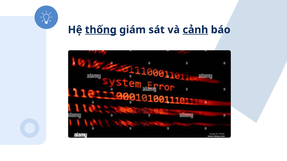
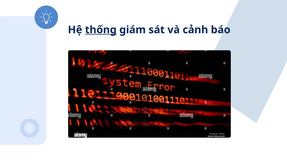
cảnh underline: present -> none
